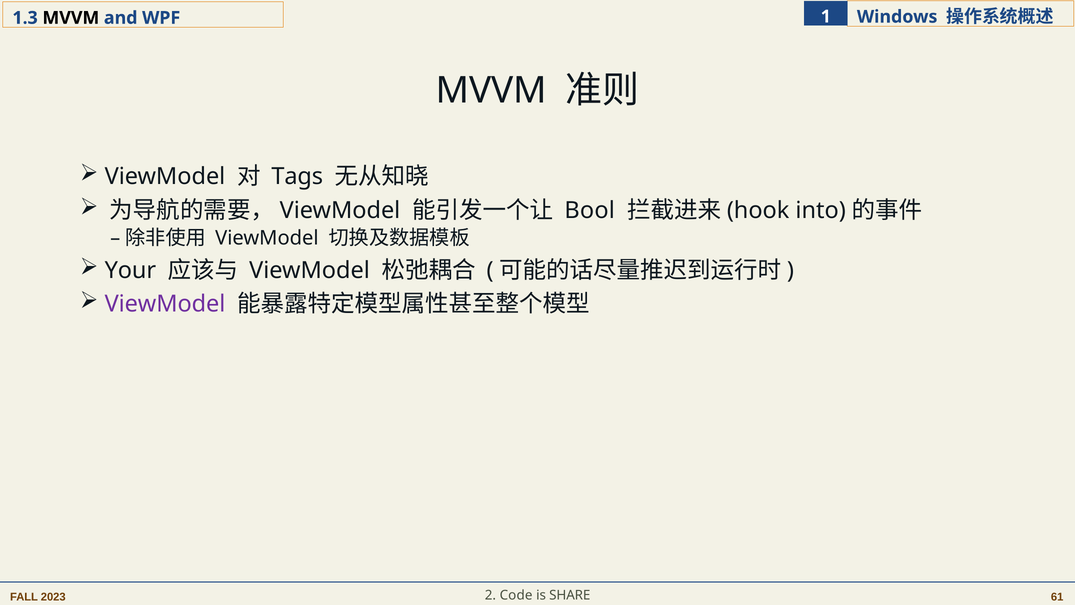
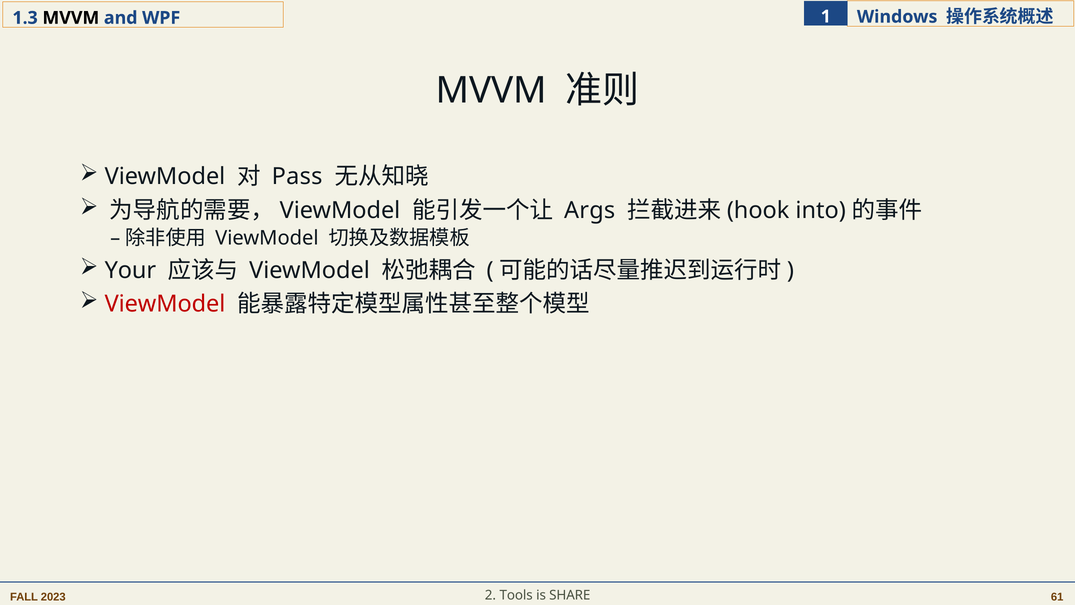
Tags: Tags -> Pass
Bool: Bool -> Args
ViewModel at (165, 304) colour: purple -> red
Code: Code -> Tools
